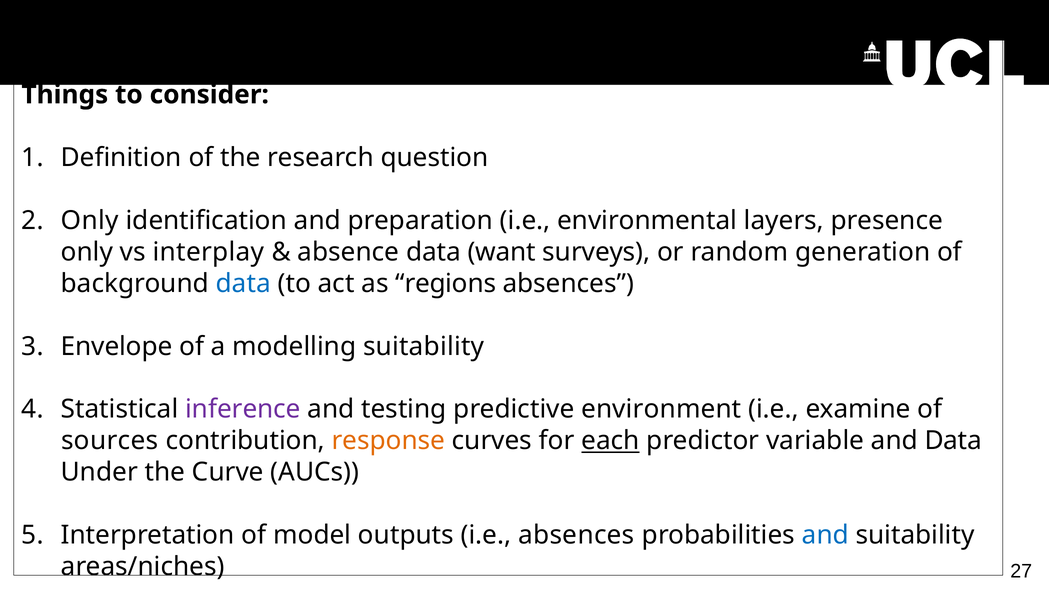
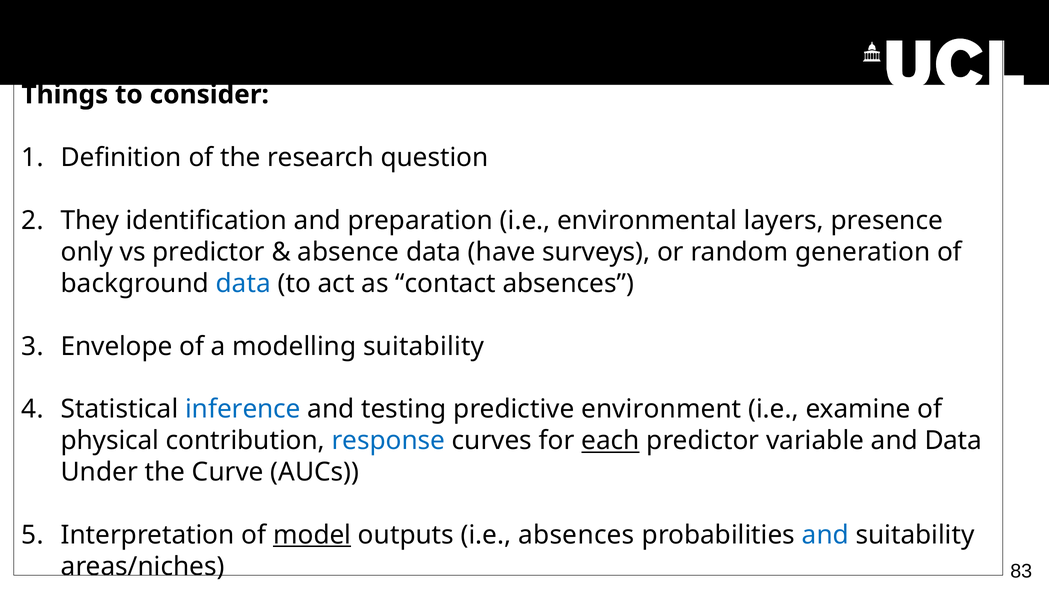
Only at (90, 221): Only -> They
vs interplay: interplay -> predictor
want: want -> have
regions: regions -> contact
inference colour: purple -> blue
sources: sources -> physical
response colour: orange -> blue
model underline: none -> present
27: 27 -> 83
